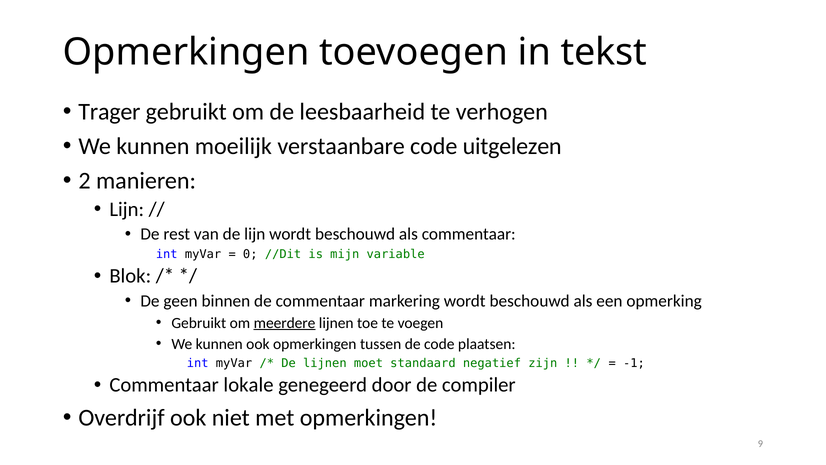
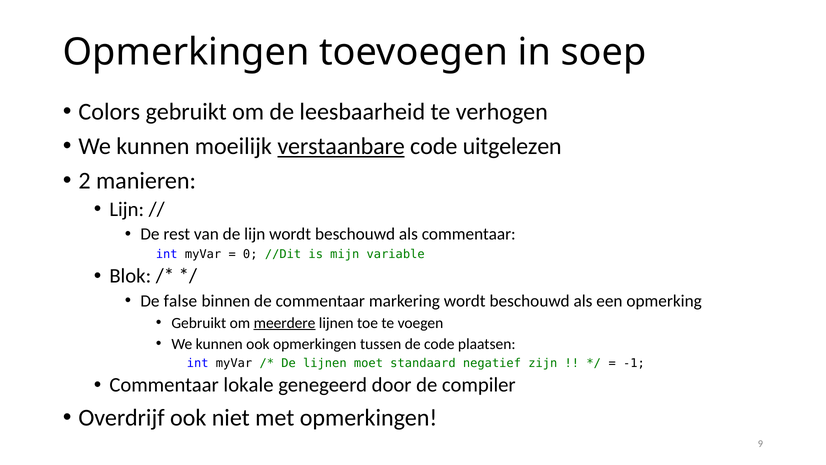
tekst: tekst -> soep
Trager: Trager -> Colors
verstaanbare underline: none -> present
geen: geen -> false
